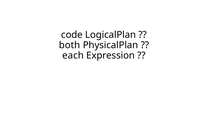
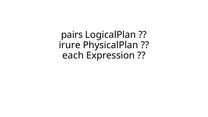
code: code -> pairs
both: both -> irure
